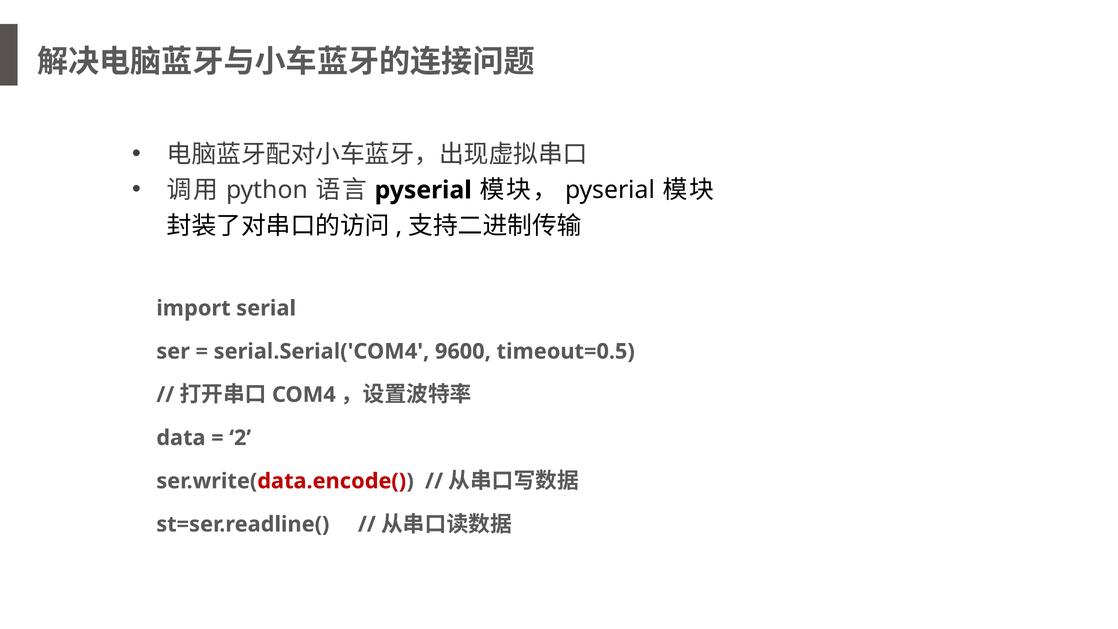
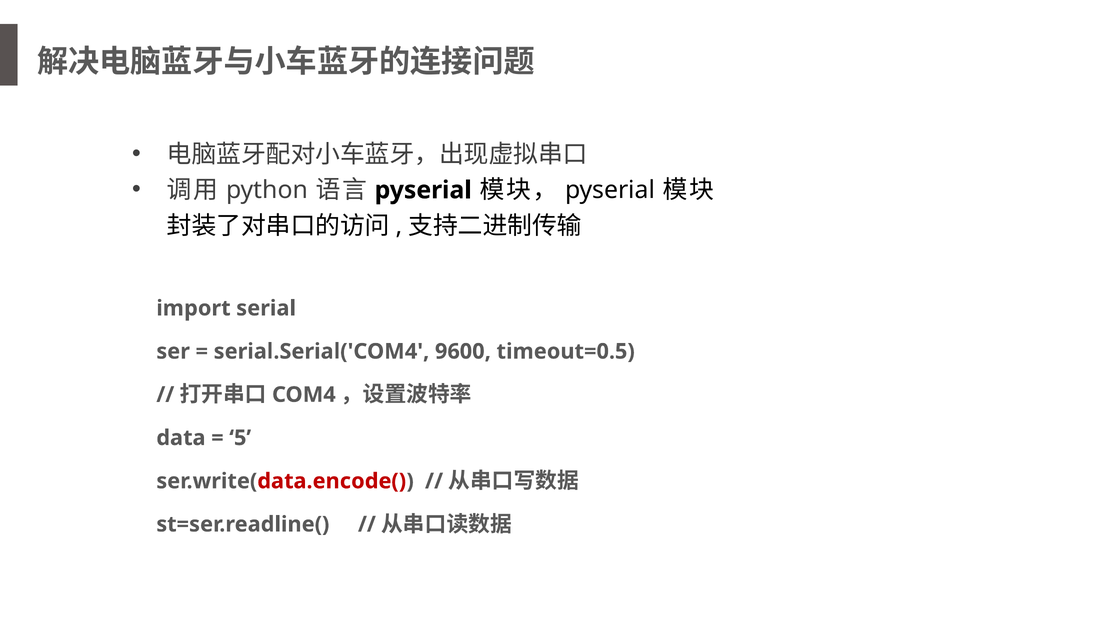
2: 2 -> 5
